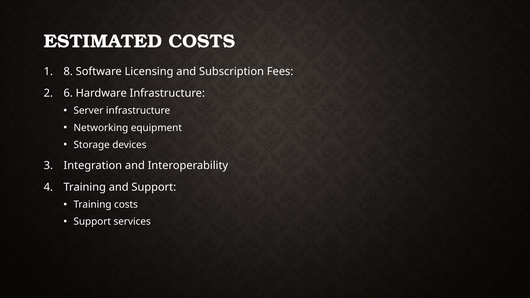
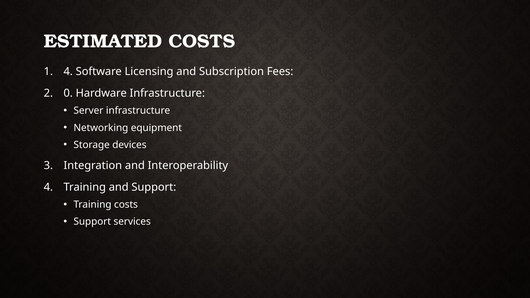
1 8: 8 -> 4
6: 6 -> 0
